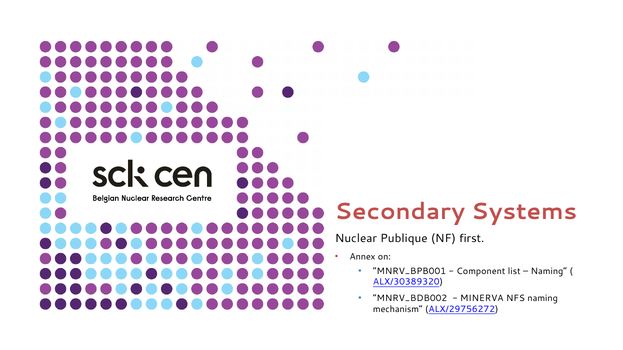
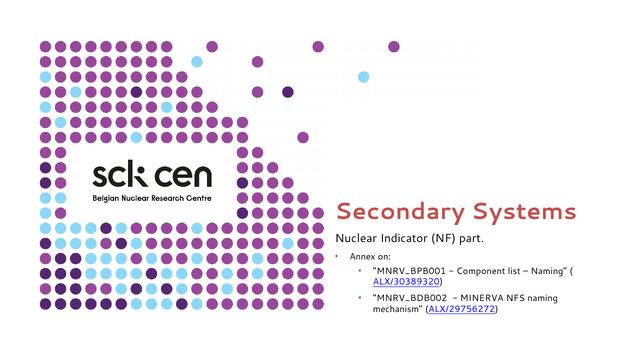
Publique: Publique -> Indicator
first: first -> part
